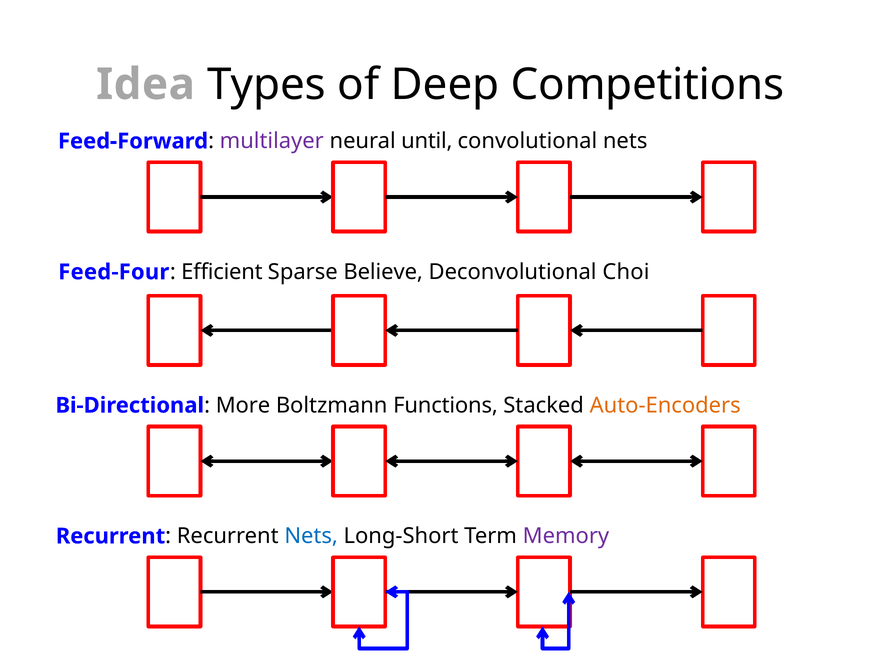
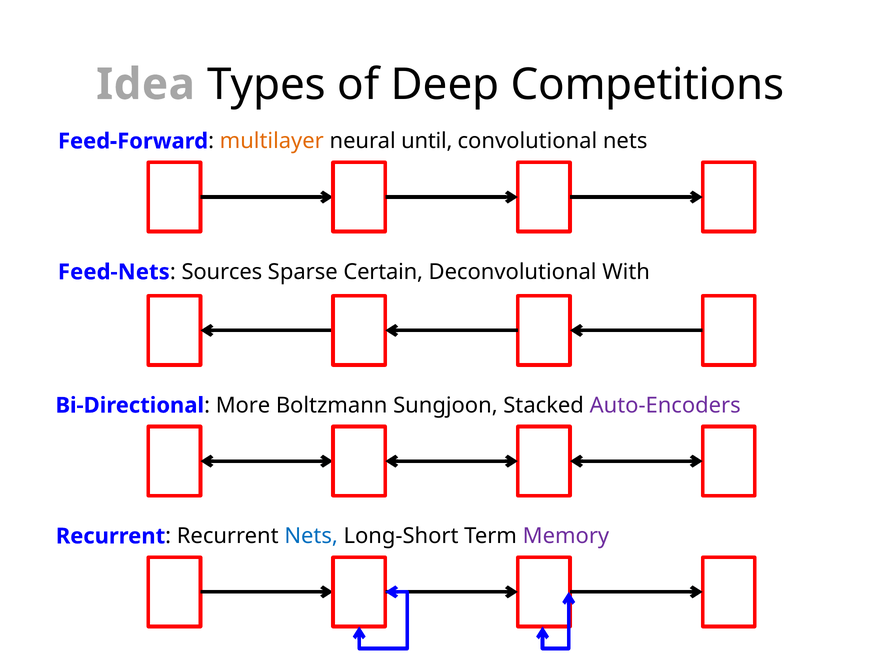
multilayer colour: purple -> orange
Feed-Four: Feed-Four -> Feed-Nets
Efficient: Efficient -> Sources
Believe: Believe -> Certain
Choi: Choi -> With
Functions: Functions -> Sungjoon
Auto-Encoders colour: orange -> purple
